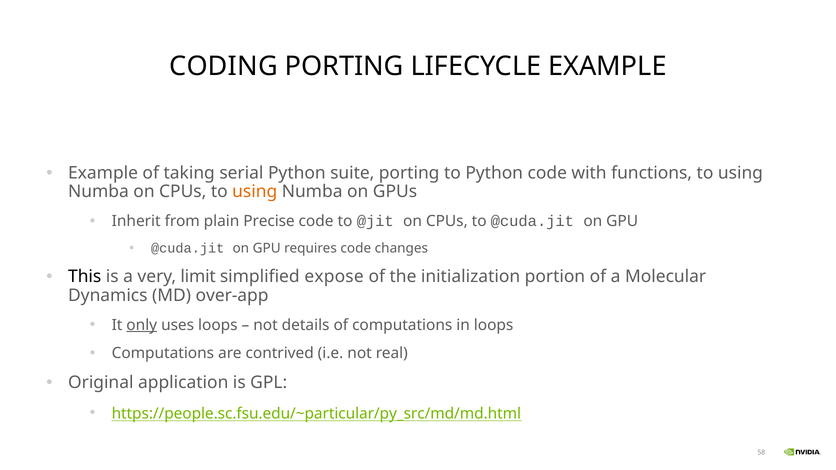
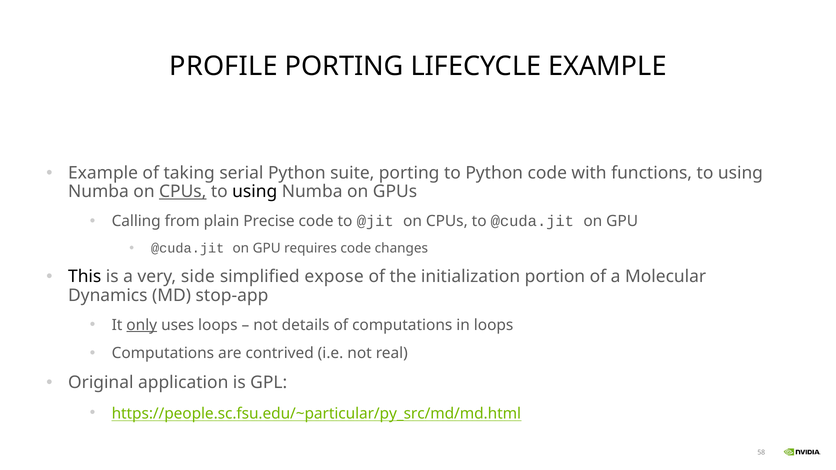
CODING: CODING -> PROFILE
CPUs at (183, 192) underline: none -> present
using at (255, 192) colour: orange -> black
Inherit: Inherit -> Calling
limit: limit -> side
over-app: over-app -> stop-app
